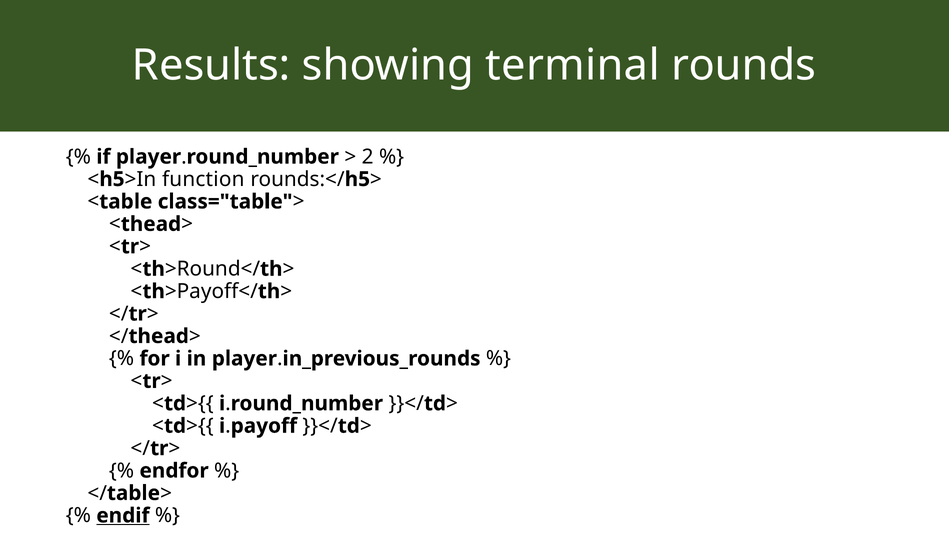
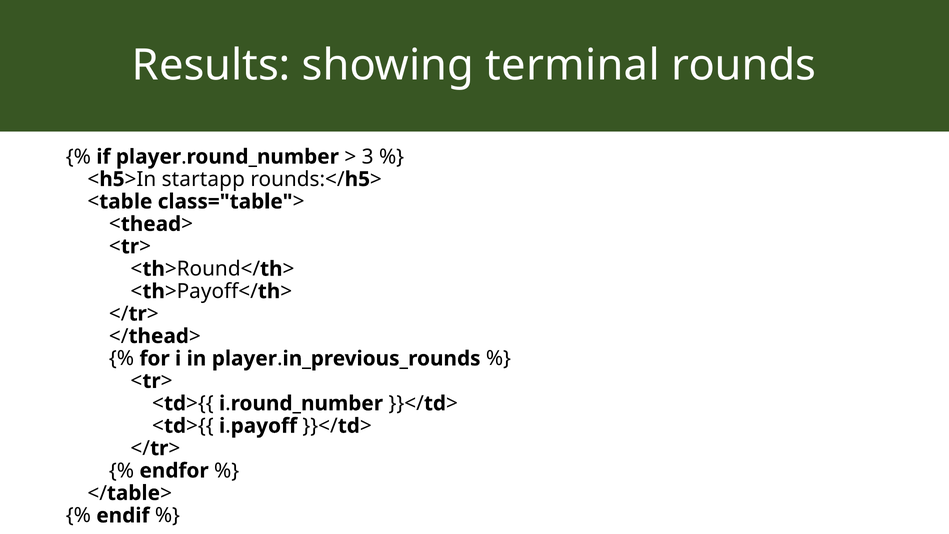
2: 2 -> 3
function: function -> startapp
endif underline: present -> none
